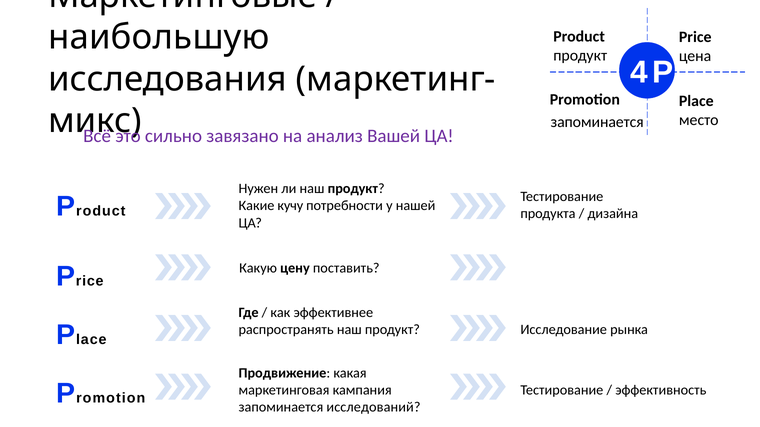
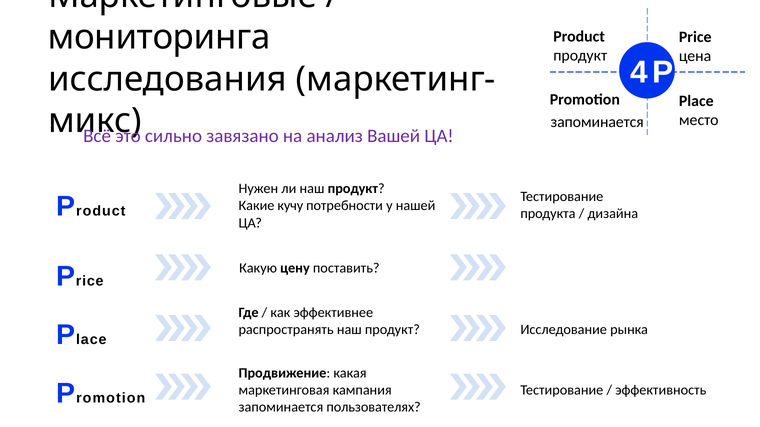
наибольшую: наибольшую -> мониторинга
исследований: исследований -> пользователях
